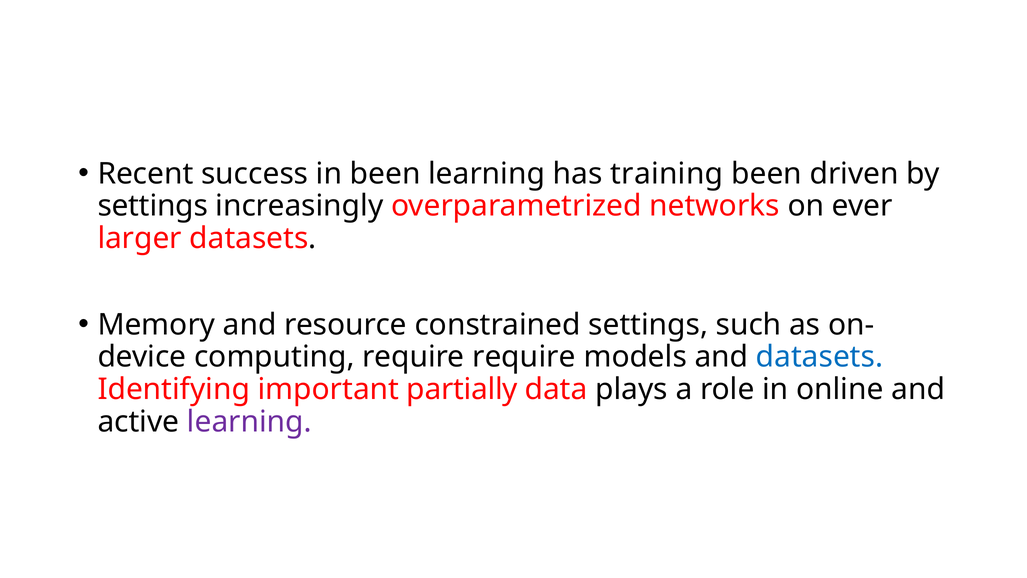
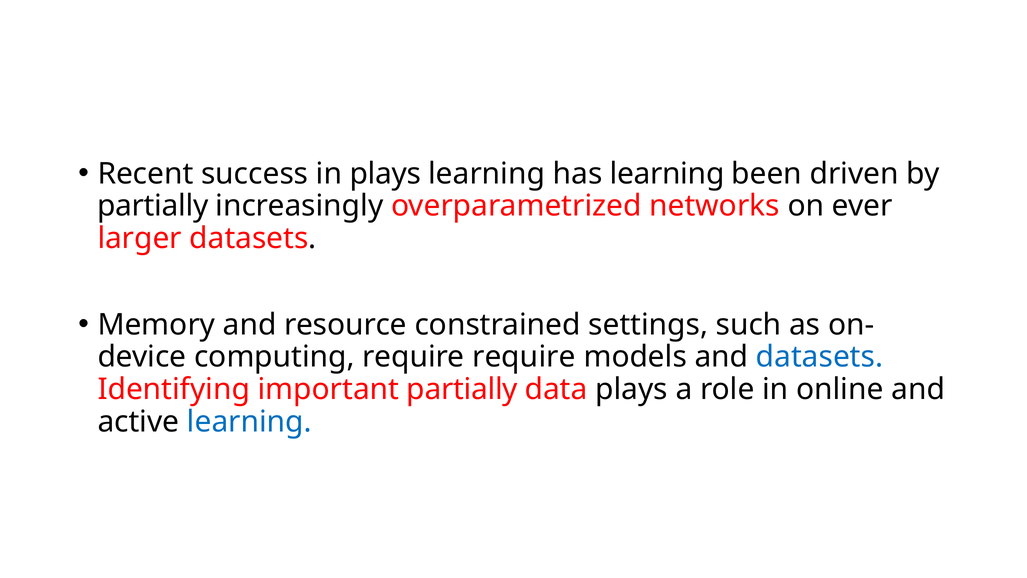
in been: been -> plays
has training: training -> learning
settings at (153, 206): settings -> partially
learning at (249, 422) colour: purple -> blue
